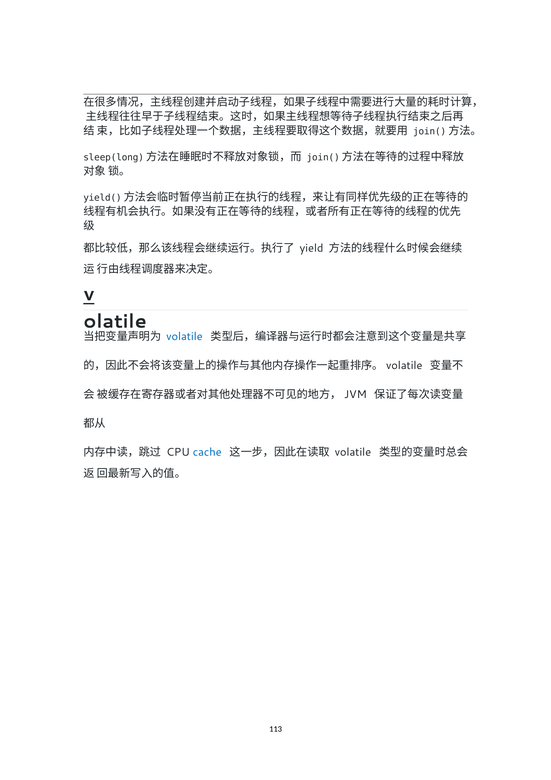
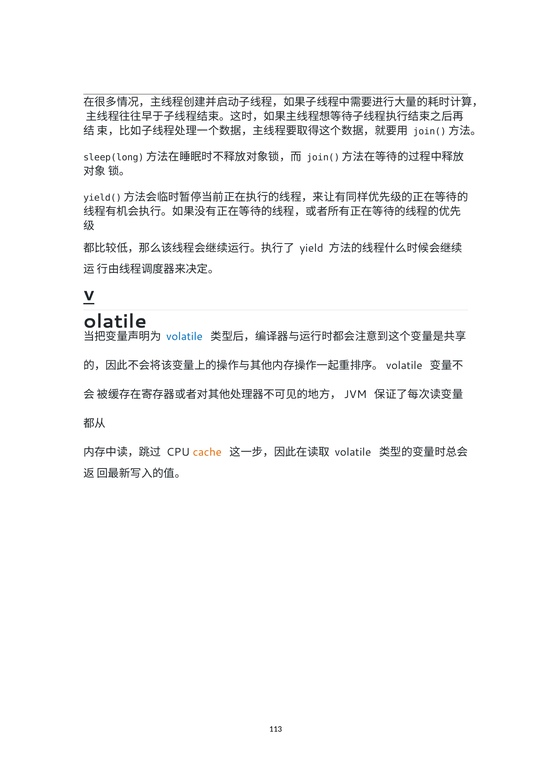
cache colour: blue -> orange
